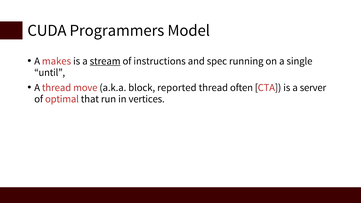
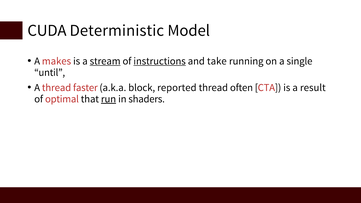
Programmers: Programmers -> Deterministic
instructions underline: none -> present
spec: spec -> take
move: move -> faster
server: server -> result
run underline: none -> present
vertices: vertices -> shaders
